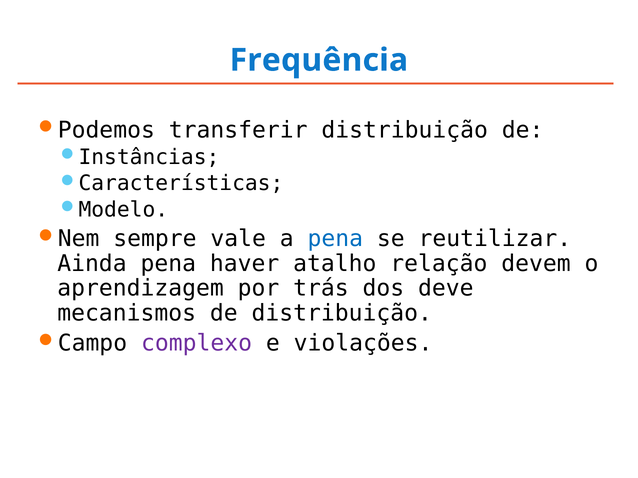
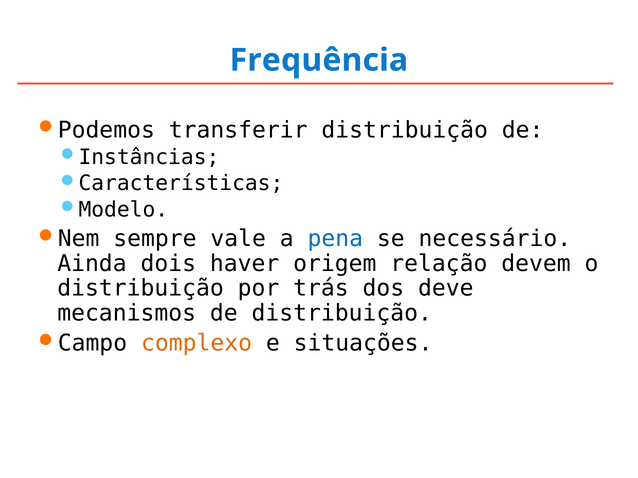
reutilizar: reutilizar -> necessário
Ainda pena: pena -> dois
atalho: atalho -> origem
aprendizagem at (141, 289): aprendizagem -> distribuição
complexo colour: purple -> orange
violações: violações -> situações
